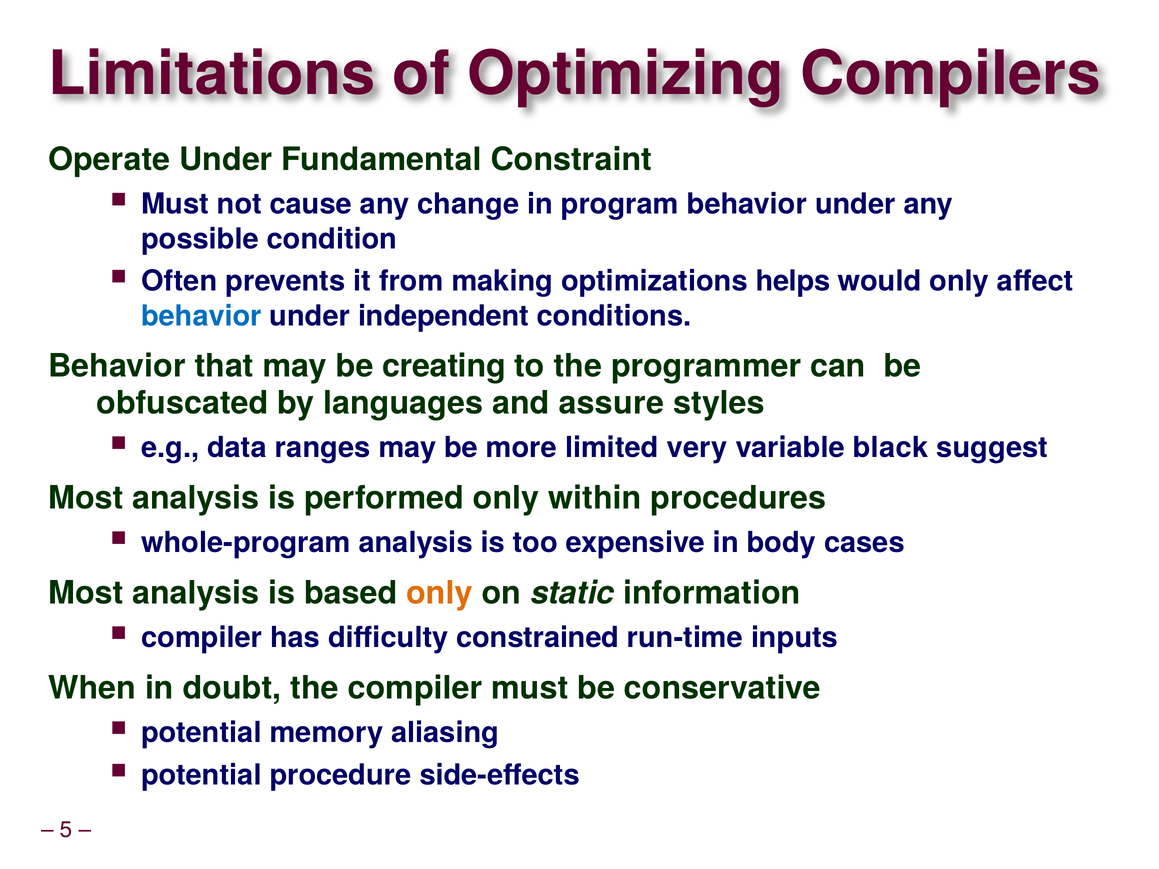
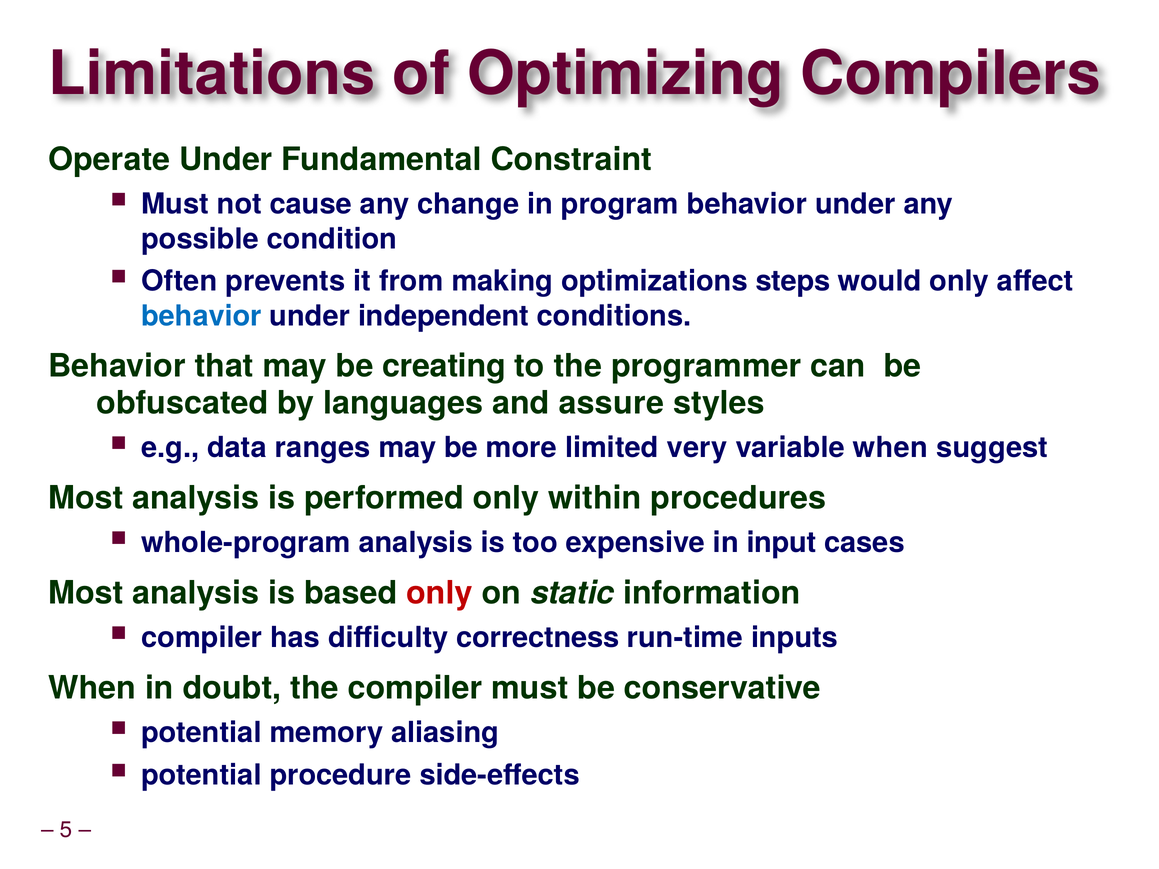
helps: helps -> steps
variable black: black -> when
body: body -> input
only at (439, 593) colour: orange -> red
constrained: constrained -> correctness
